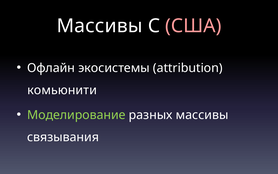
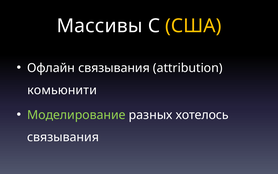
США colour: pink -> yellow
Офлайн экосистемы: экосистемы -> связывания
разных массивы: массивы -> хотелось
